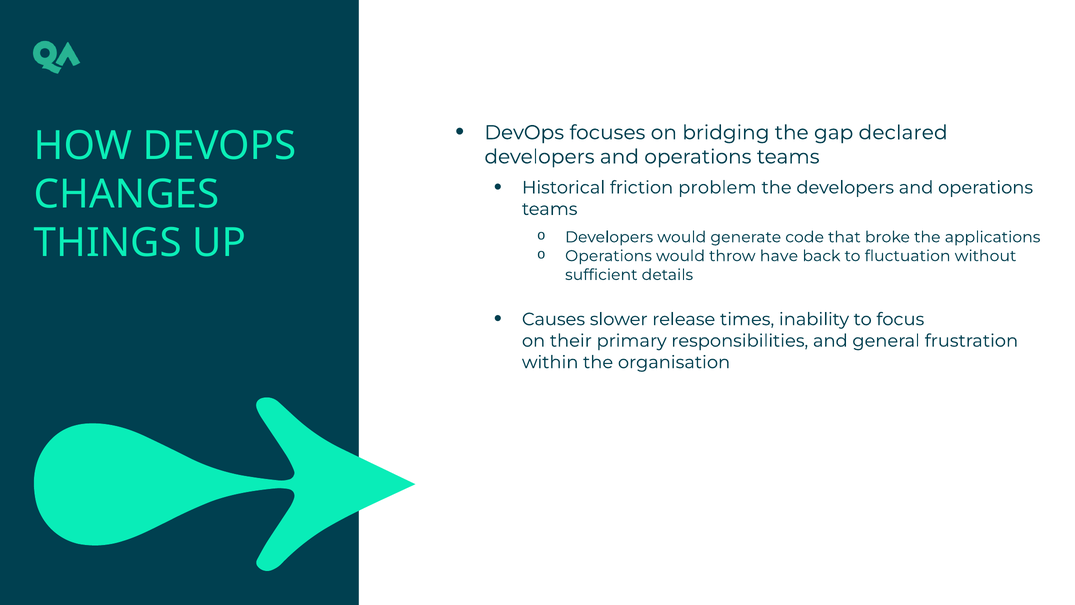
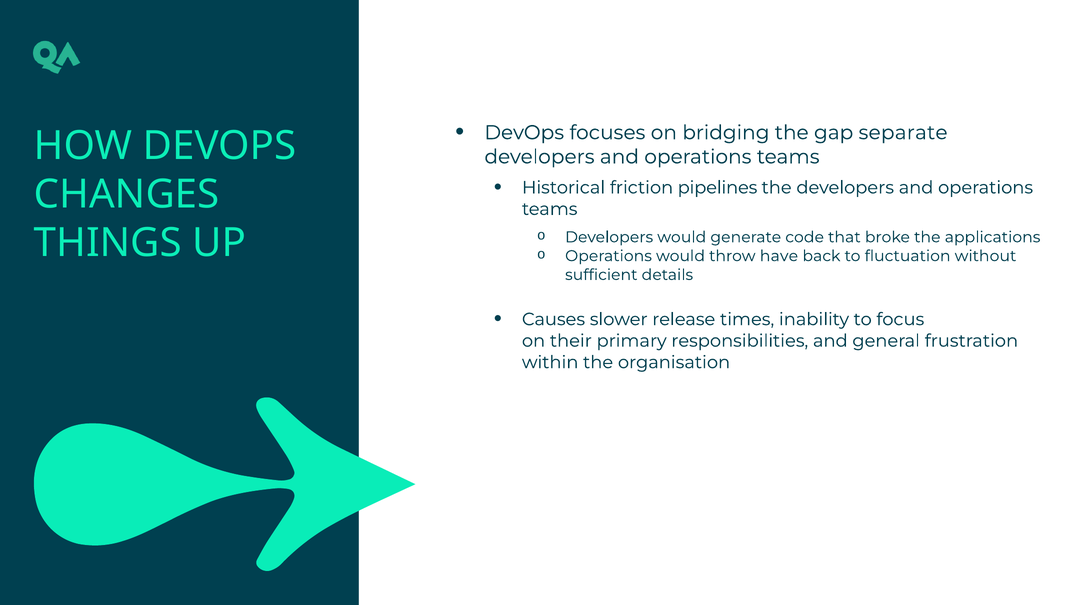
declared: declared -> separate
problem: problem -> pipelines
